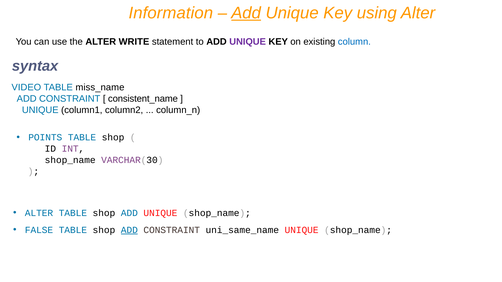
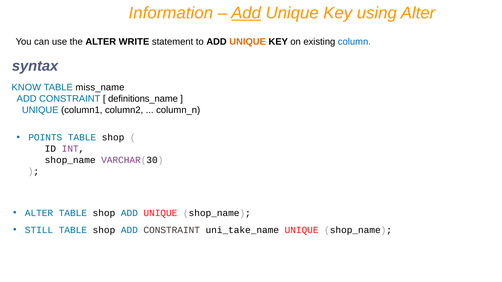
UNIQUE at (248, 42) colour: purple -> orange
VIDEO: VIDEO -> KNOW
consistent_name: consistent_name -> definitions_name
FALSE: FALSE -> STILL
ADD at (129, 230) underline: present -> none
uni_same_name: uni_same_name -> uni_take_name
